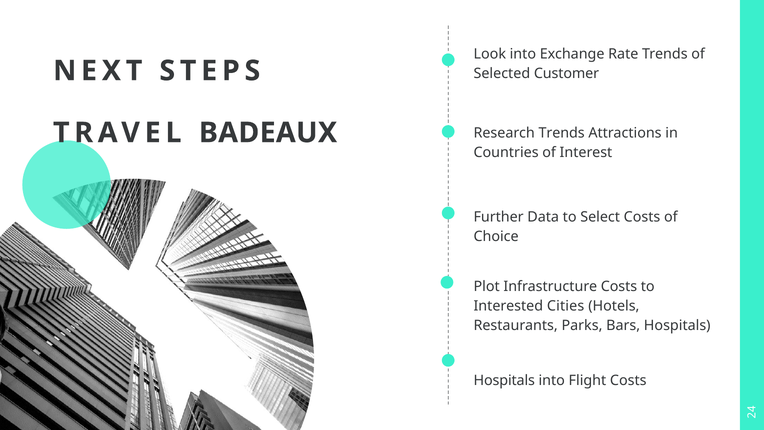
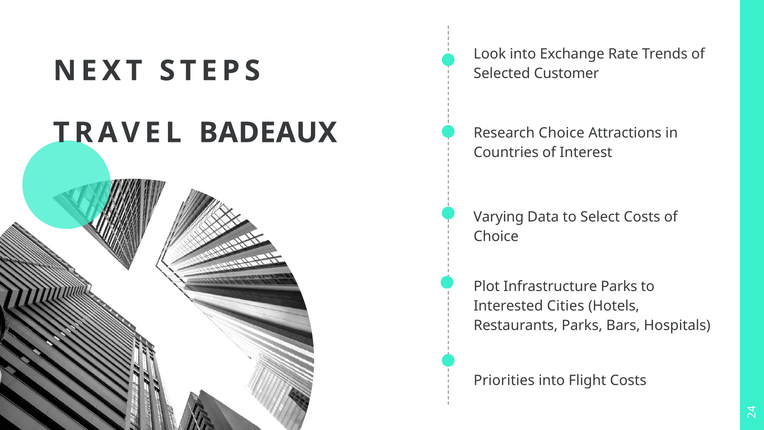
Research Trends: Trends -> Choice
Further: Further -> Varying
Infrastructure Costs: Costs -> Parks
Hospitals at (504, 380): Hospitals -> Priorities
